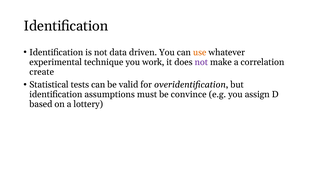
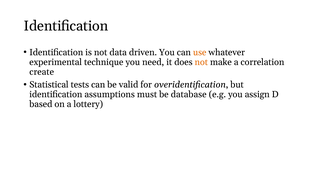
work: work -> need
not at (201, 62) colour: purple -> orange
convince: convince -> database
